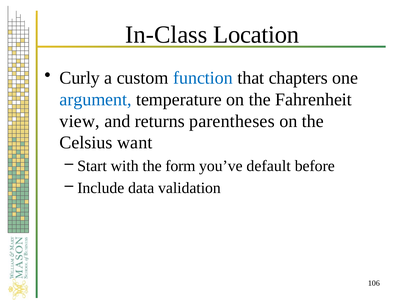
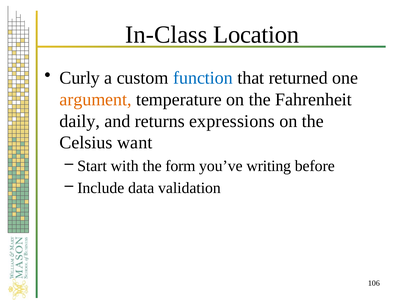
chapters: chapters -> returned
argument colour: blue -> orange
view: view -> daily
parentheses: parentheses -> expressions
default: default -> writing
